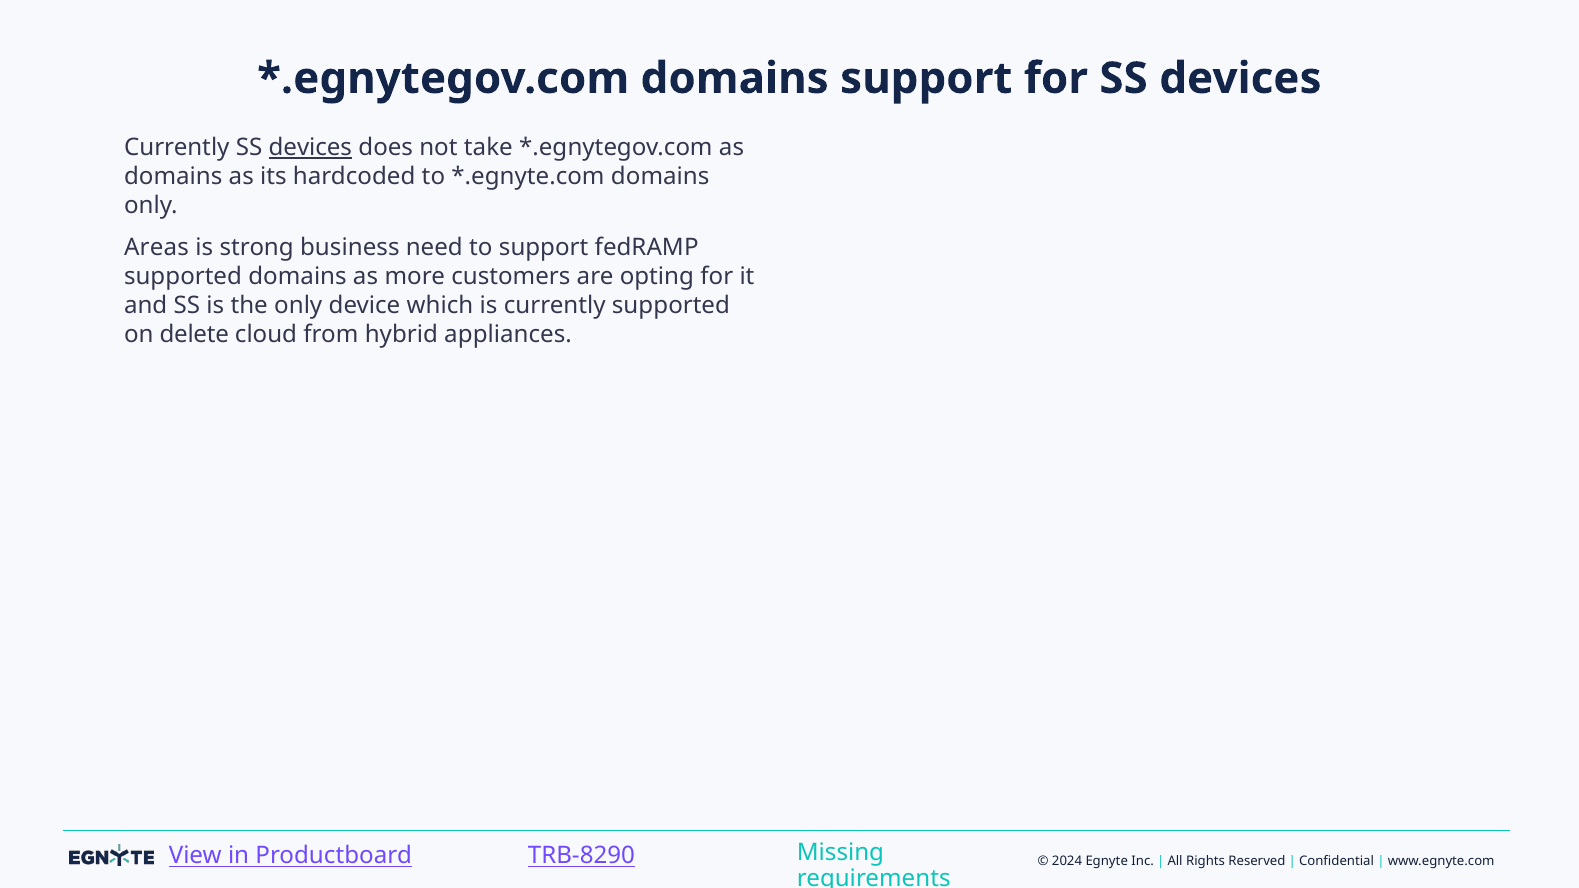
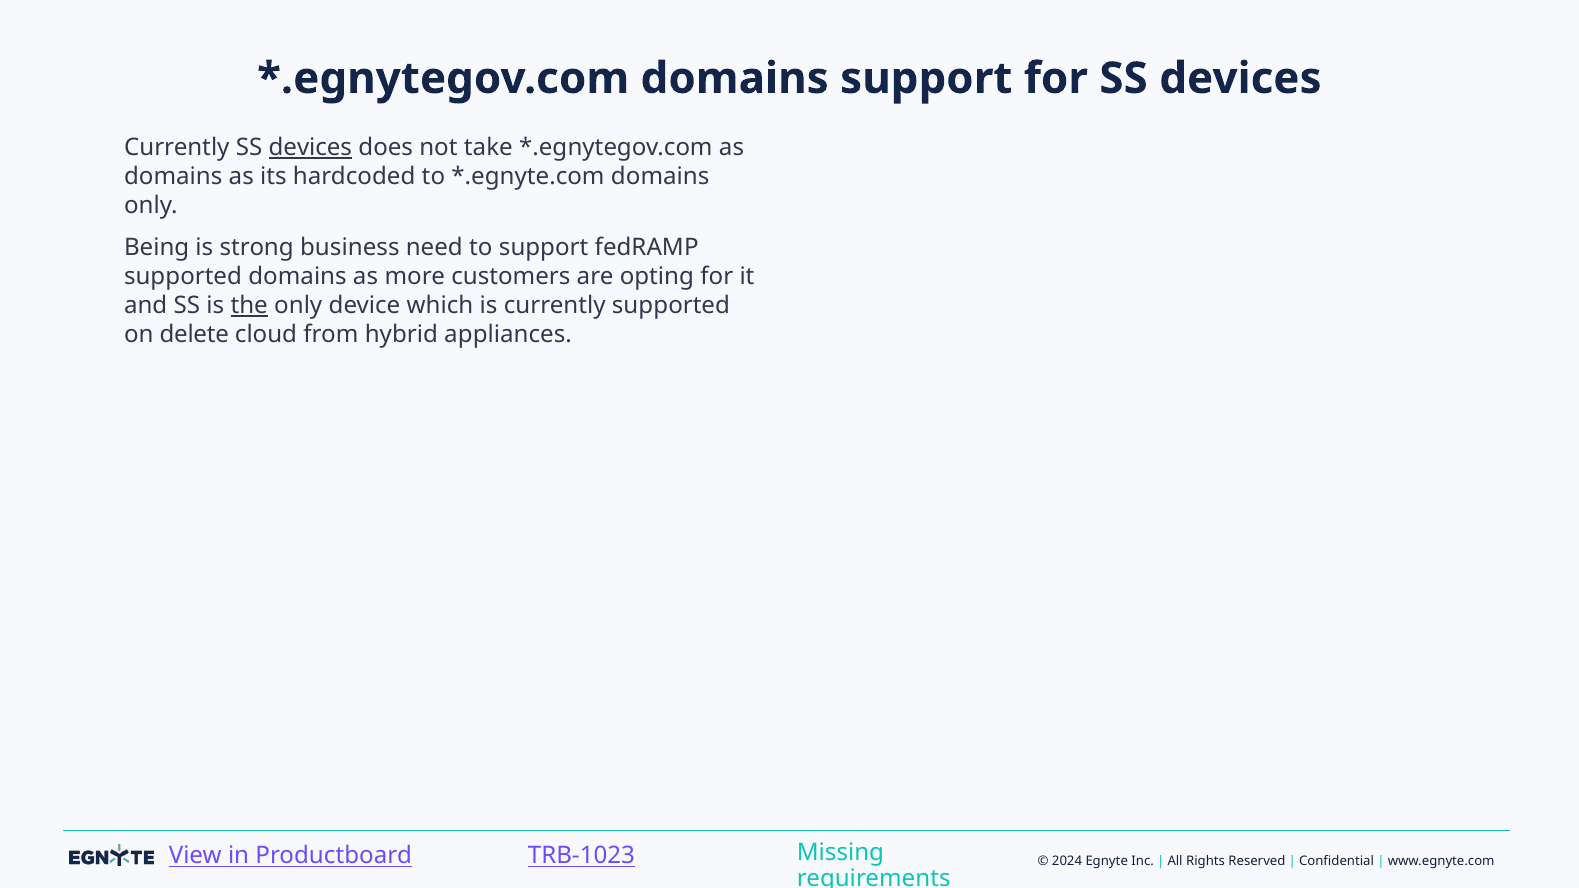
Areas: Areas -> Being
the underline: none -> present
TRB-8290: TRB-8290 -> TRB-1023
